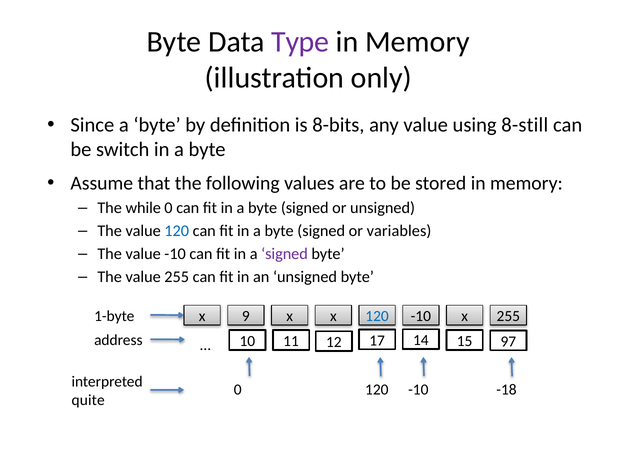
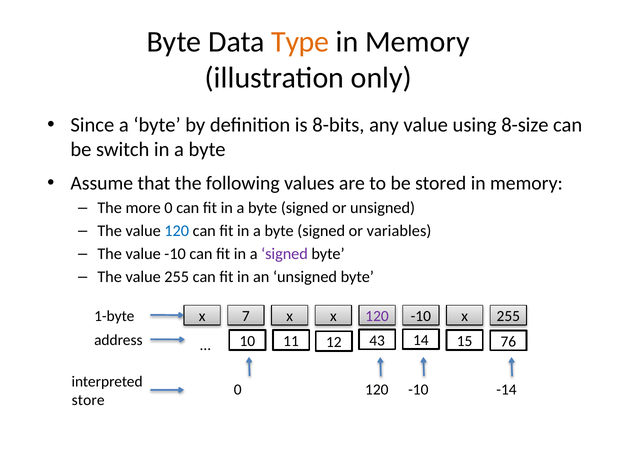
Type colour: purple -> orange
8-still: 8-still -> 8-size
while: while -> more
9: 9 -> 7
120 at (377, 316) colour: blue -> purple
97: 97 -> 76
17: 17 -> 43
-18: -18 -> -14
quite: quite -> store
